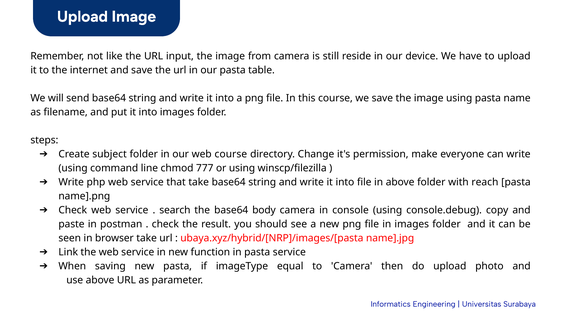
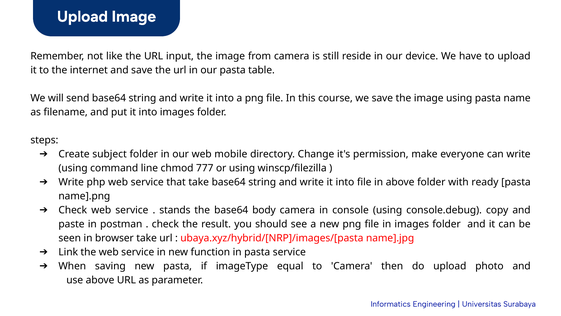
web course: course -> mobile
reach: reach -> ready
search: search -> stands
